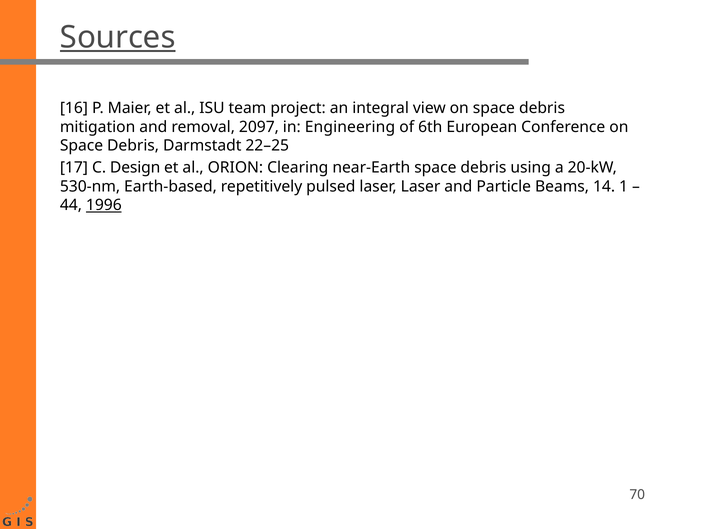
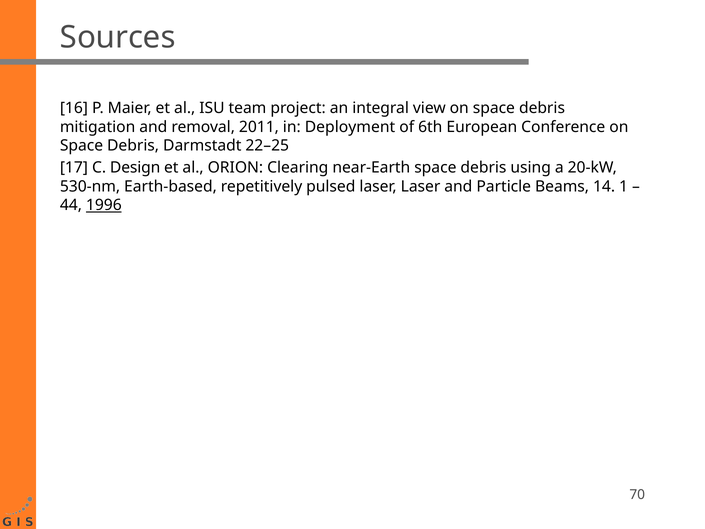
Sources underline: present -> none
2097: 2097 -> 2011
Engineering: Engineering -> Deployment
